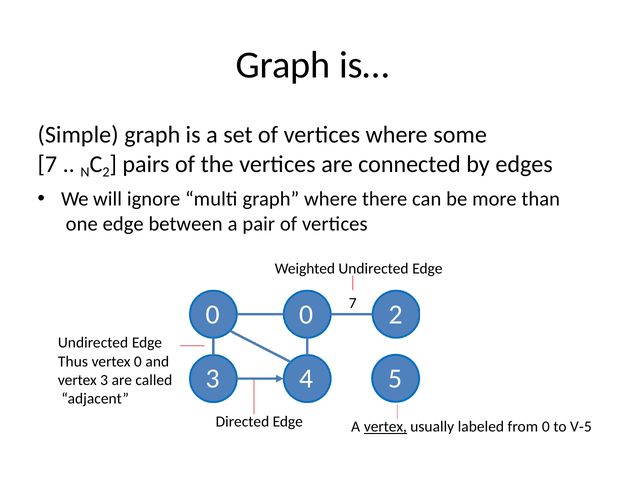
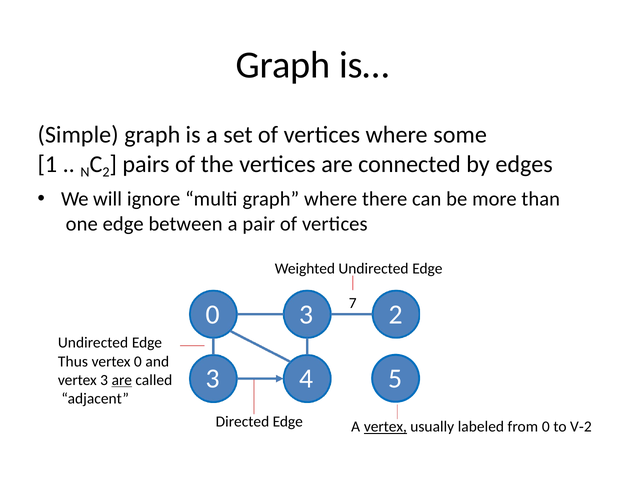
7 at (47, 164): 7 -> 1
0 0: 0 -> 3
are at (122, 380) underline: none -> present
5 at (588, 426): 5 -> 2
